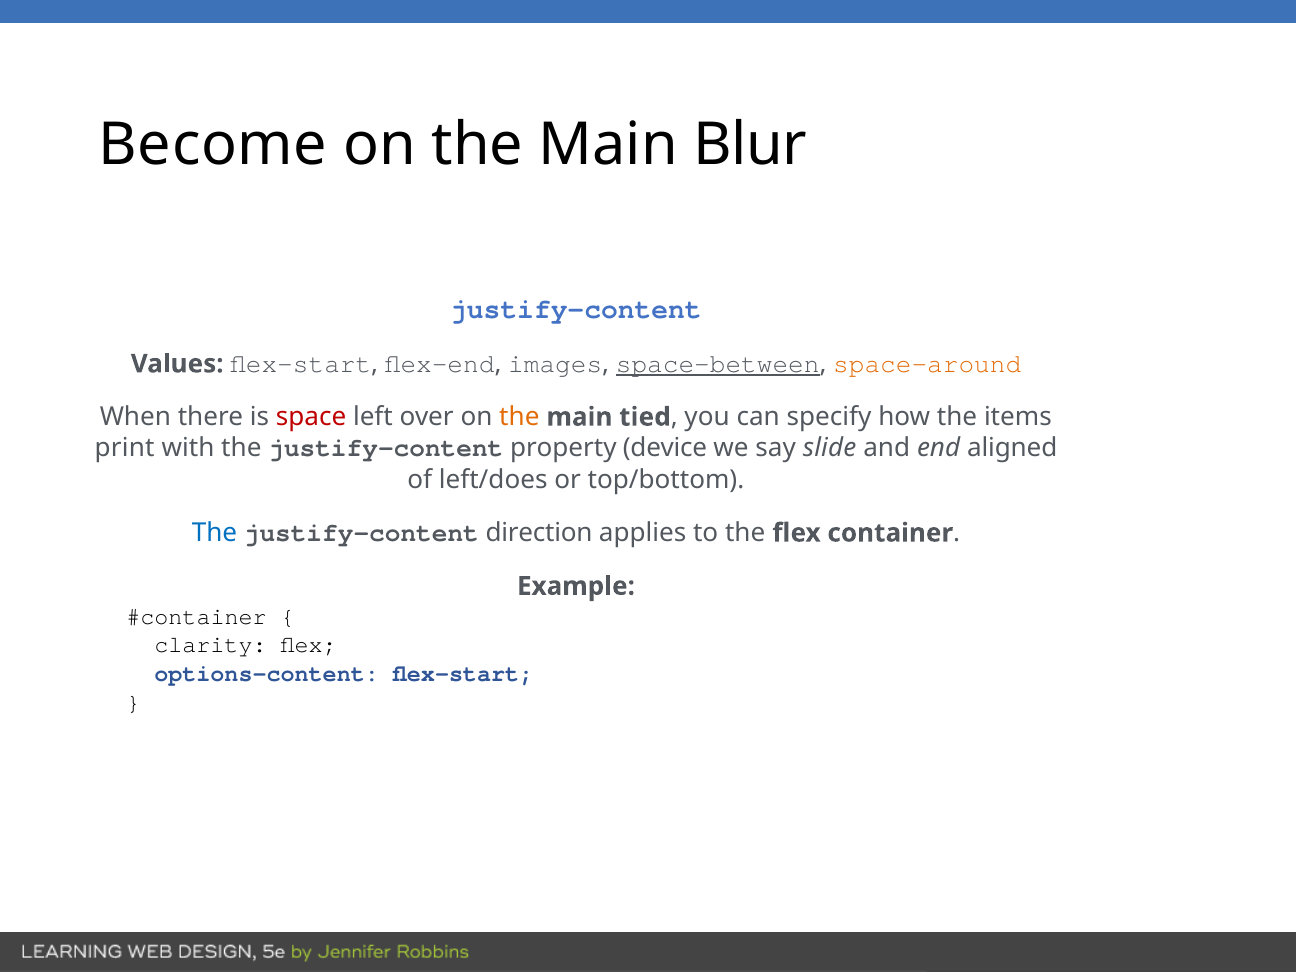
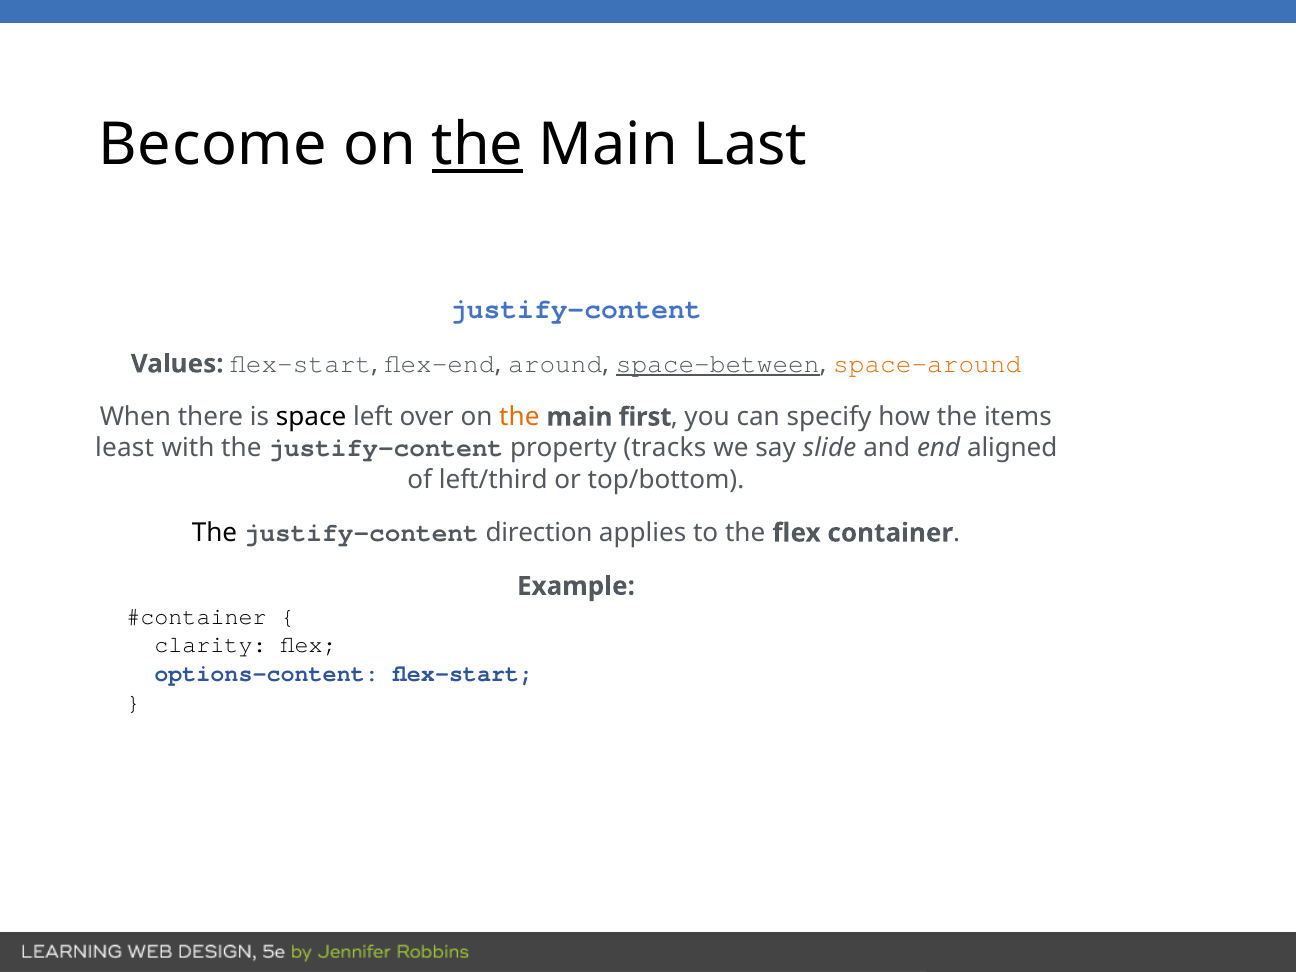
the at (478, 145) underline: none -> present
Blur: Blur -> Last
images: images -> around
space colour: red -> black
tied: tied -> first
print: print -> least
device: device -> tracks
left/does: left/does -> left/third
The at (214, 533) colour: blue -> black
